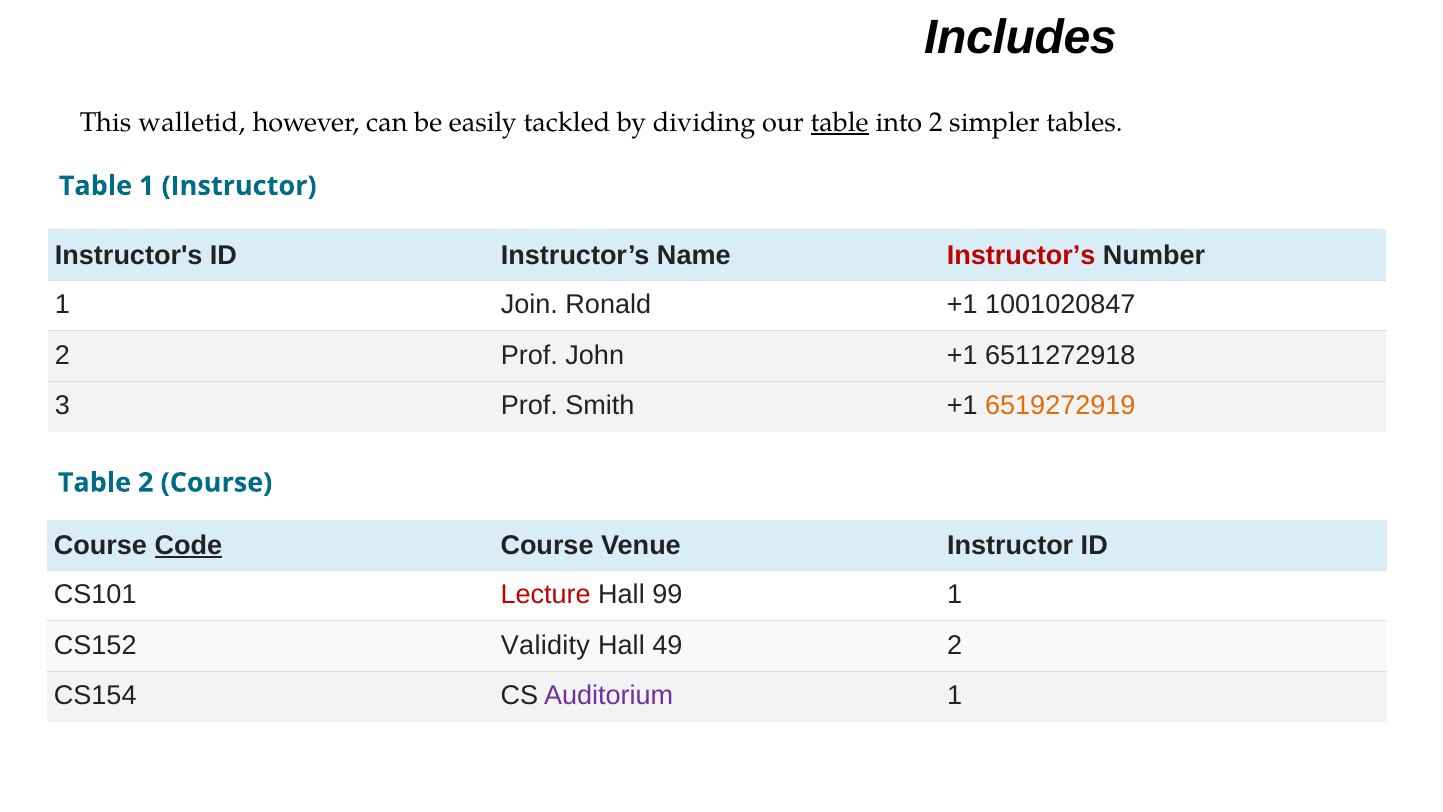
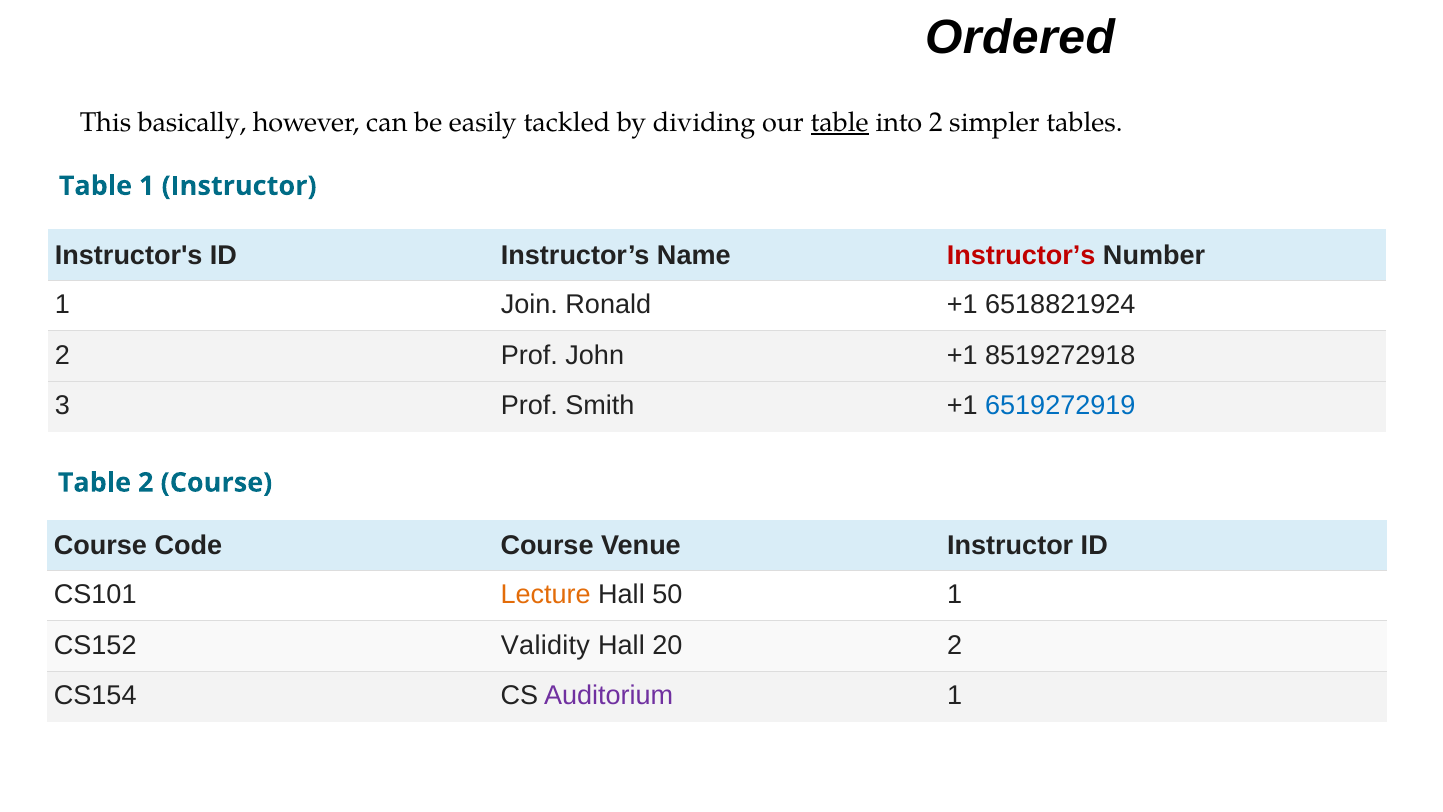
Includes: Includes -> Ordered
walletid: walletid -> basically
1001020847: 1001020847 -> 6518821924
6511272918: 6511272918 -> 8519272918
6519272919 colour: orange -> blue
Code underline: present -> none
Lecture colour: red -> orange
99: 99 -> 50
49: 49 -> 20
